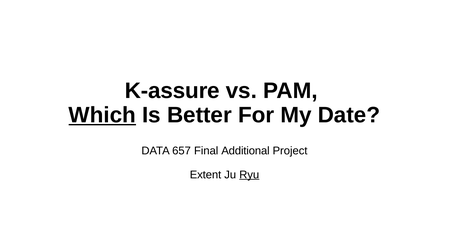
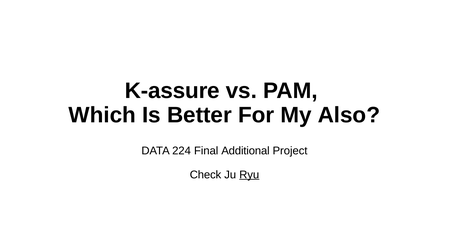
Which underline: present -> none
Date: Date -> Also
657: 657 -> 224
Extent: Extent -> Check
